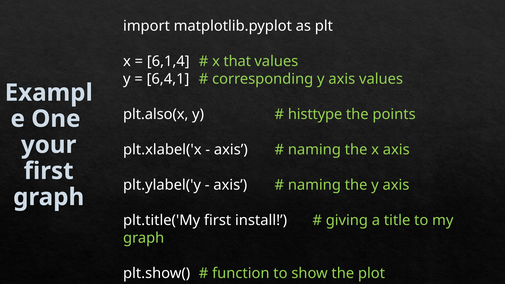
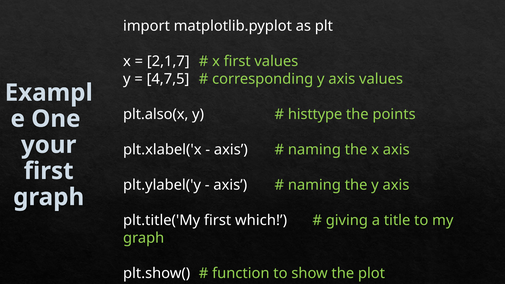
6,1,4: 6,1,4 -> 2,1,7
x that: that -> first
6,4,1: 6,4,1 -> 4,7,5
install: install -> which
